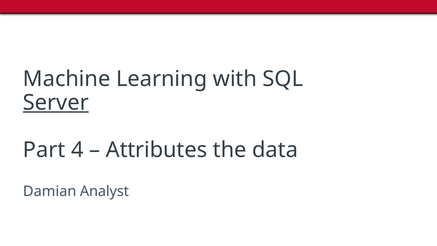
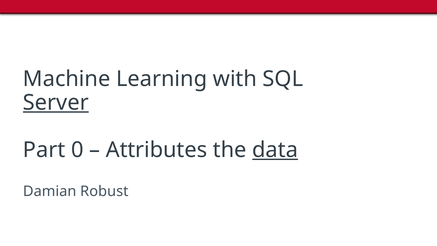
4: 4 -> 0
data underline: none -> present
Analyst: Analyst -> Robust
